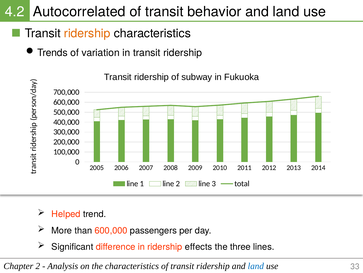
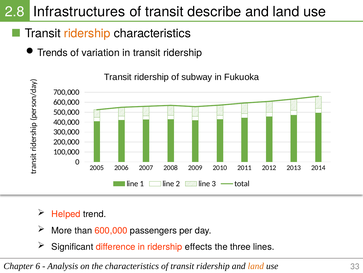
4.2: 4.2 -> 2.8
Autocorrelated: Autocorrelated -> Infrastructures
behavior: behavior -> describe
Chapter 2: 2 -> 6
land at (256, 265) colour: blue -> orange
